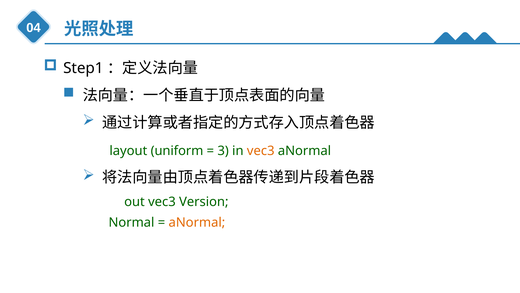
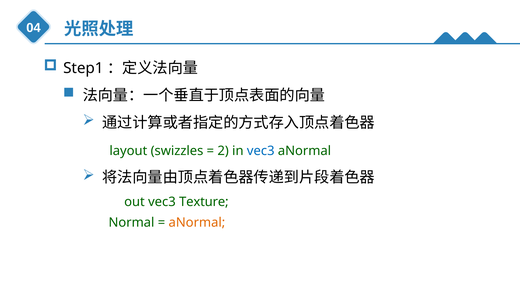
uniform: uniform -> swizzles
3: 3 -> 2
vec3 at (261, 151) colour: orange -> blue
Version: Version -> Texture
